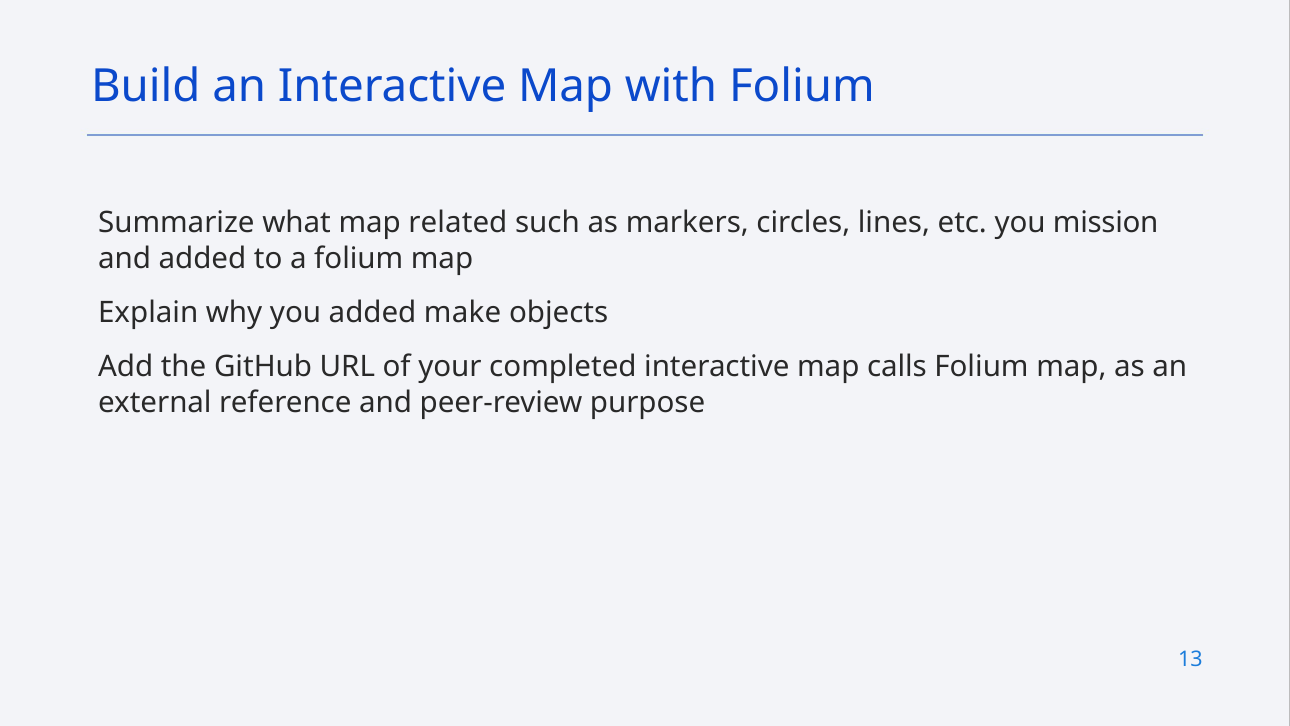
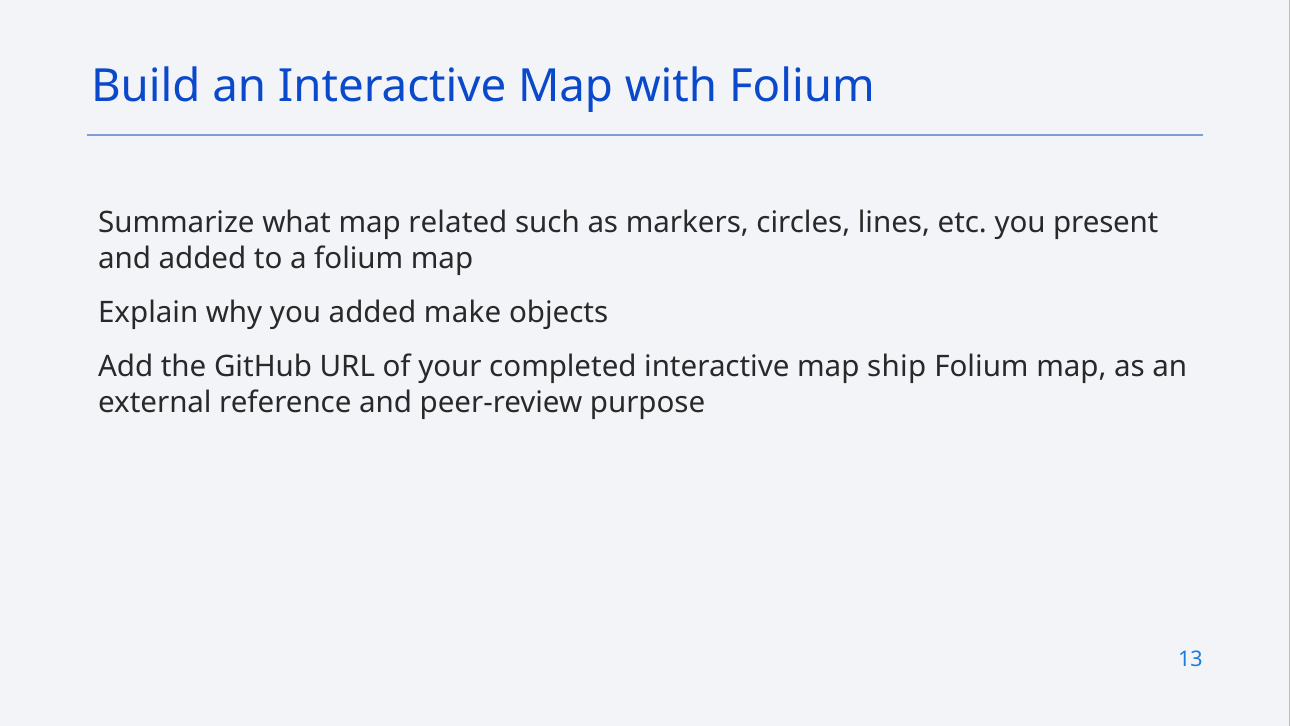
mission: mission -> present
calls: calls -> ship
